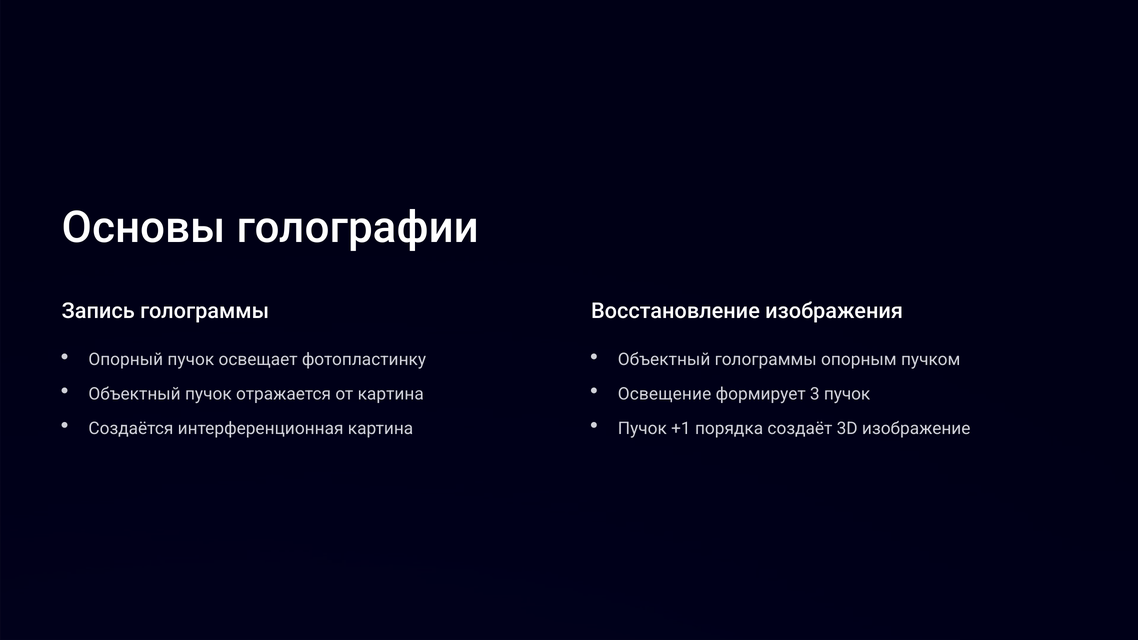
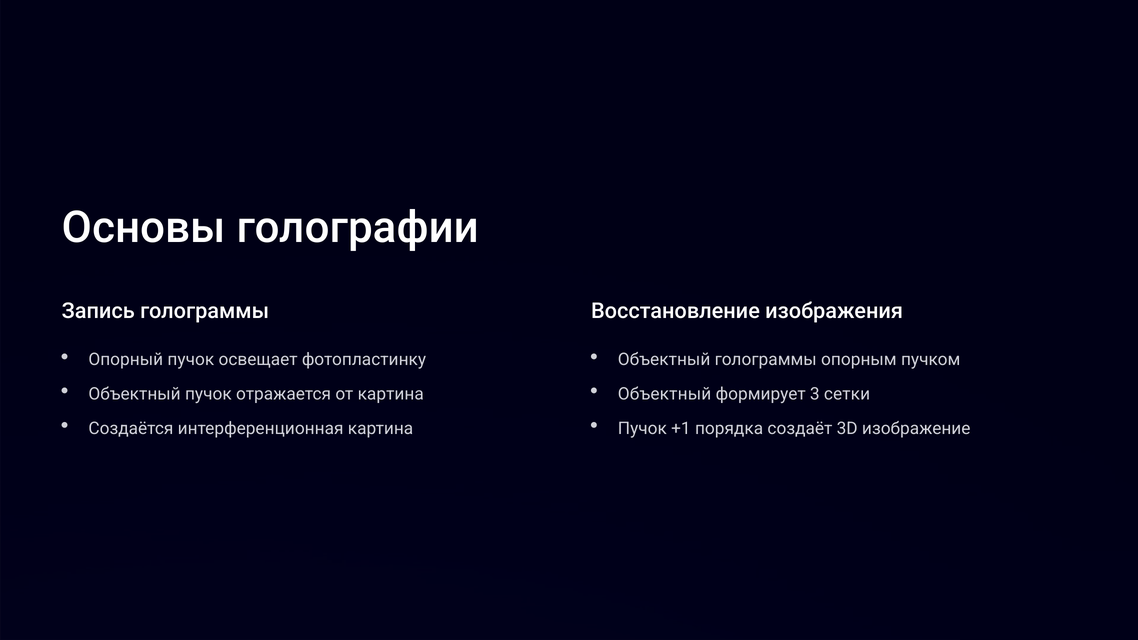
Освещение at (665, 394): Освещение -> Объектный
3 пучок: пучок -> сетки
